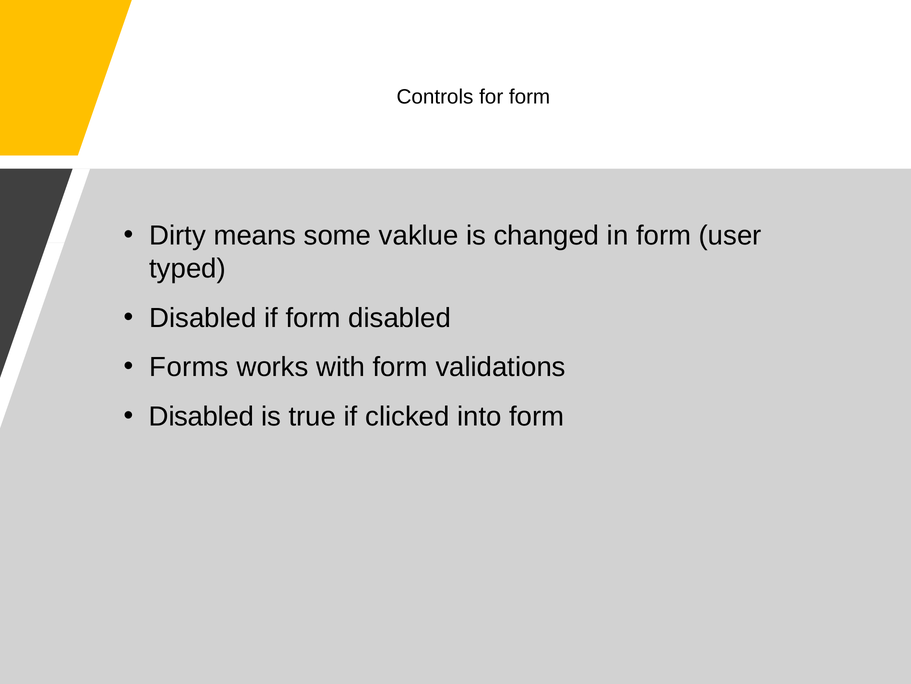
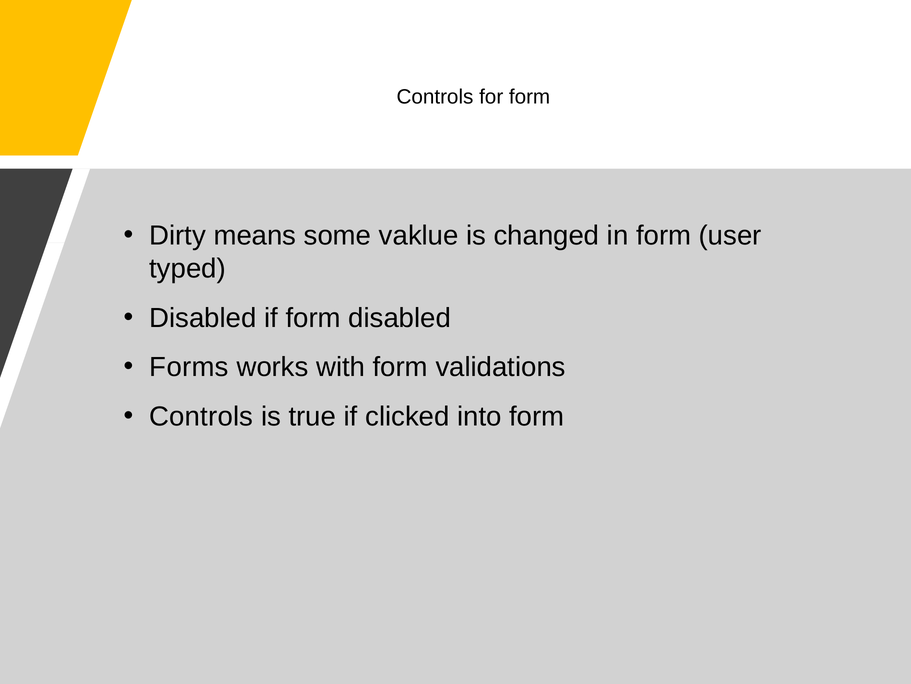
Disabled at (202, 416): Disabled -> Controls
